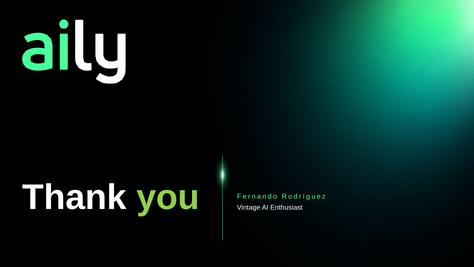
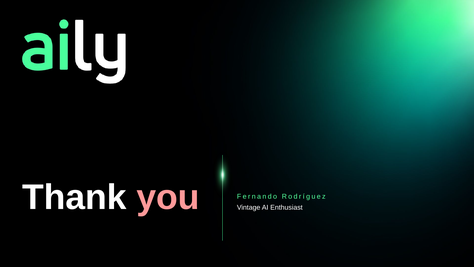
you colour: light green -> pink
